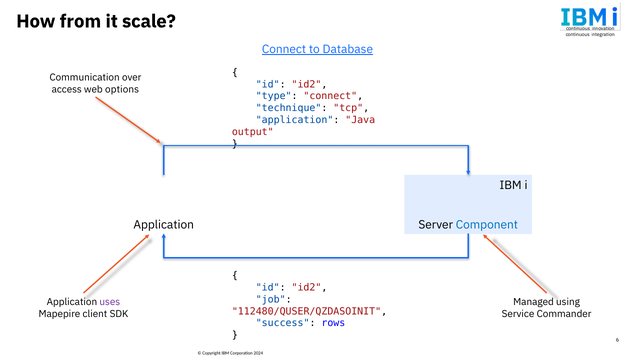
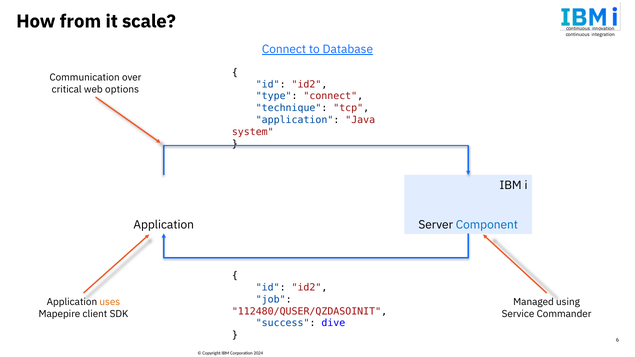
access: access -> critical
output: output -> system
uses colour: purple -> orange
rows: rows -> dive
